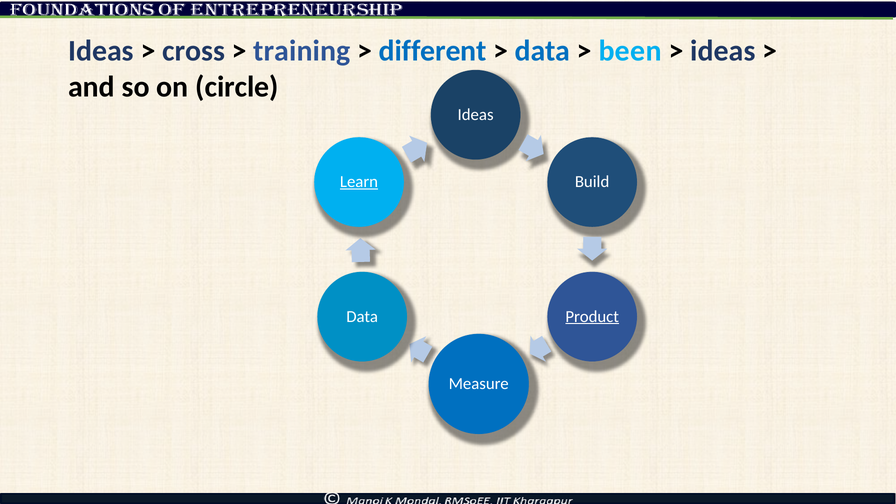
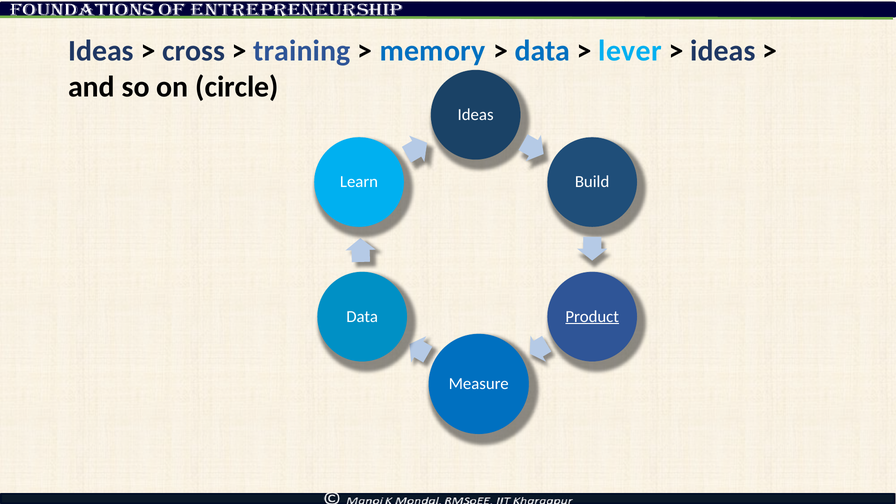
different: different -> memory
been: been -> lever
Learn underline: present -> none
